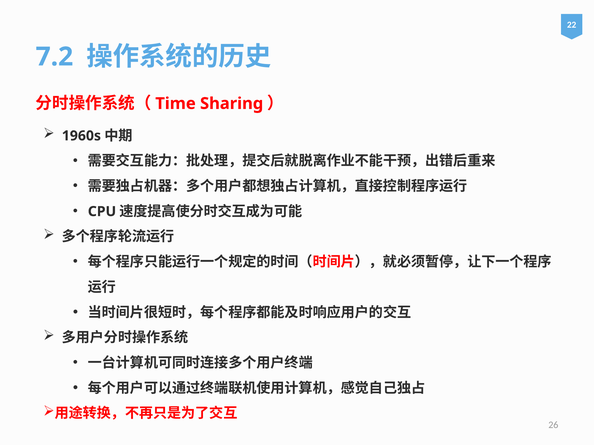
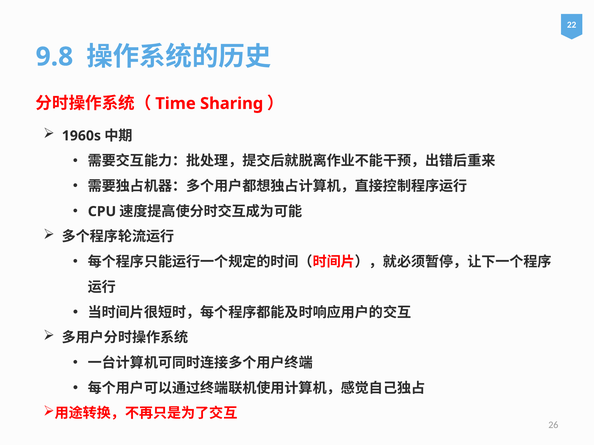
7.2: 7.2 -> 9.8
